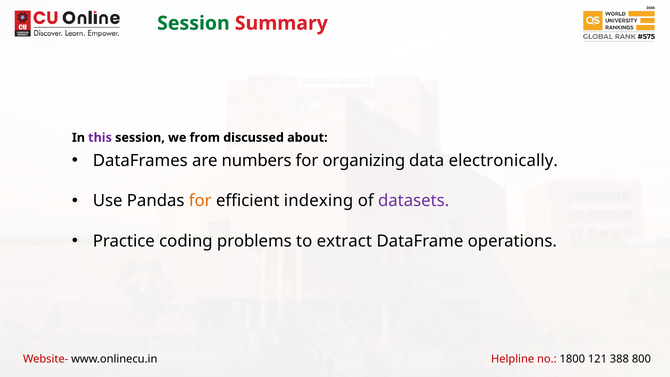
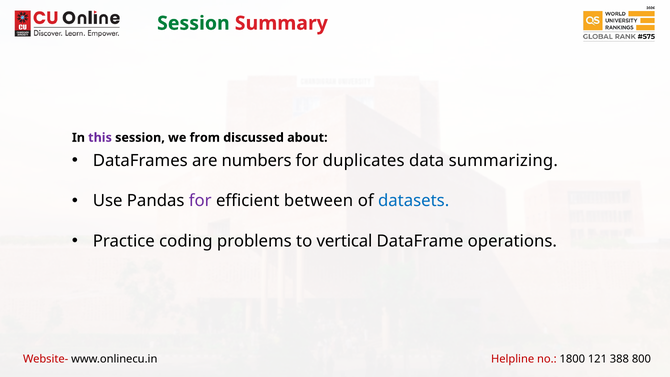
organizing: organizing -> duplicates
electronically: electronically -> summarizing
for at (200, 201) colour: orange -> purple
indexing: indexing -> between
datasets colour: purple -> blue
extract: extract -> vertical
